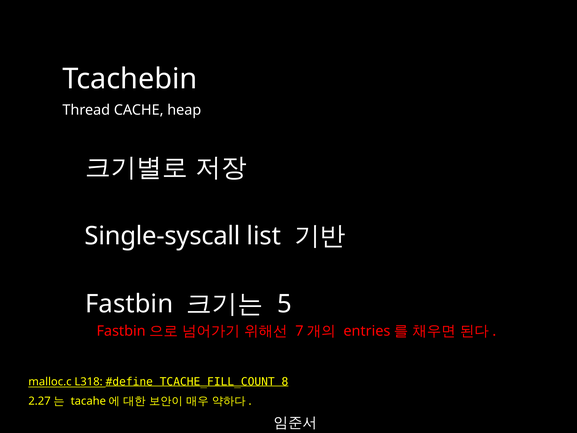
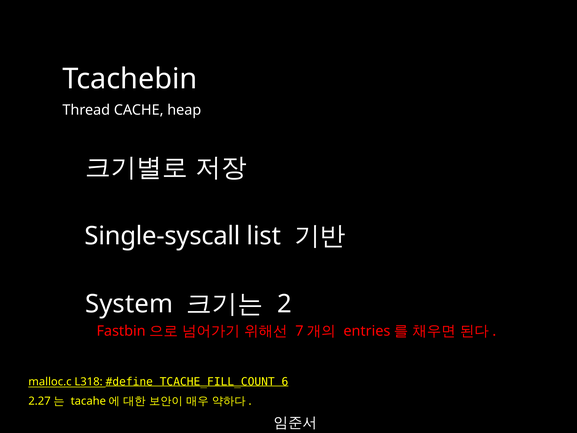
Fastbin: Fastbin -> System
5: 5 -> 2
8: 8 -> 6
